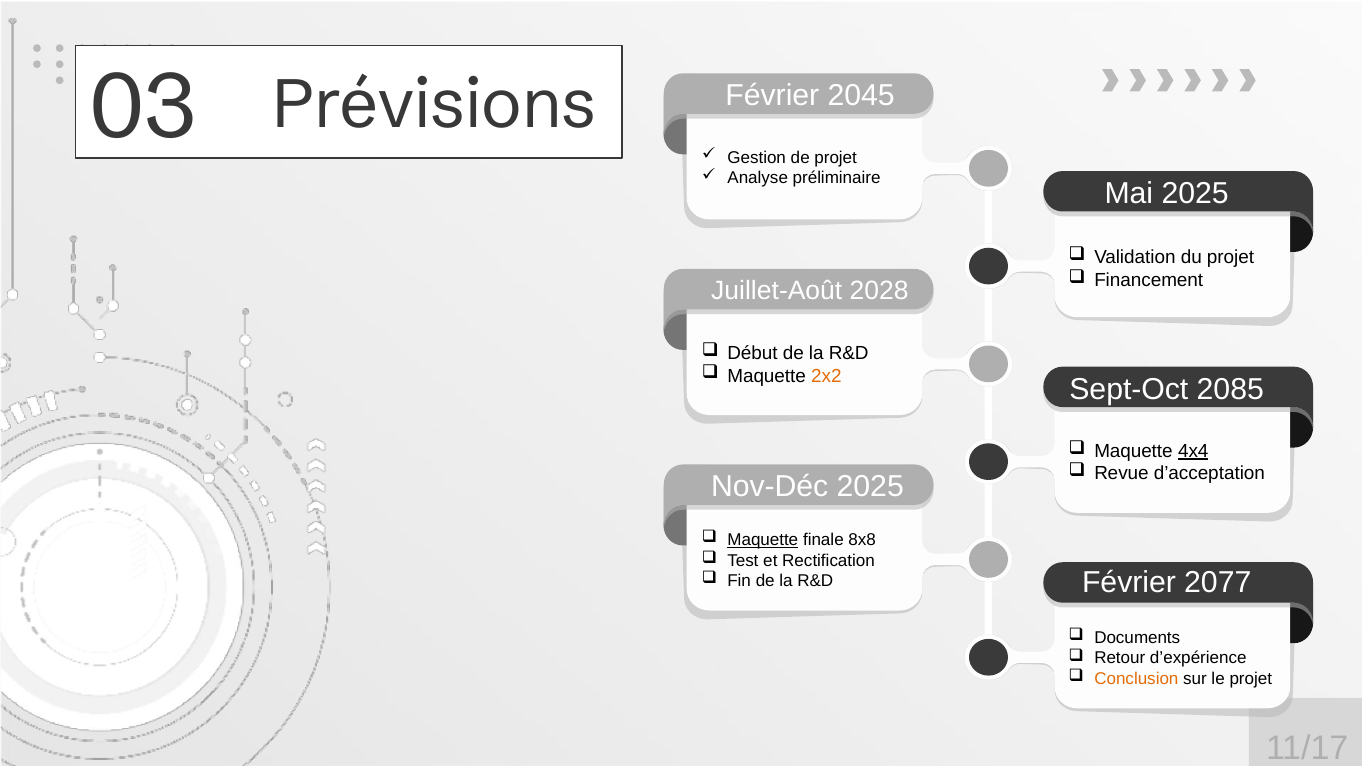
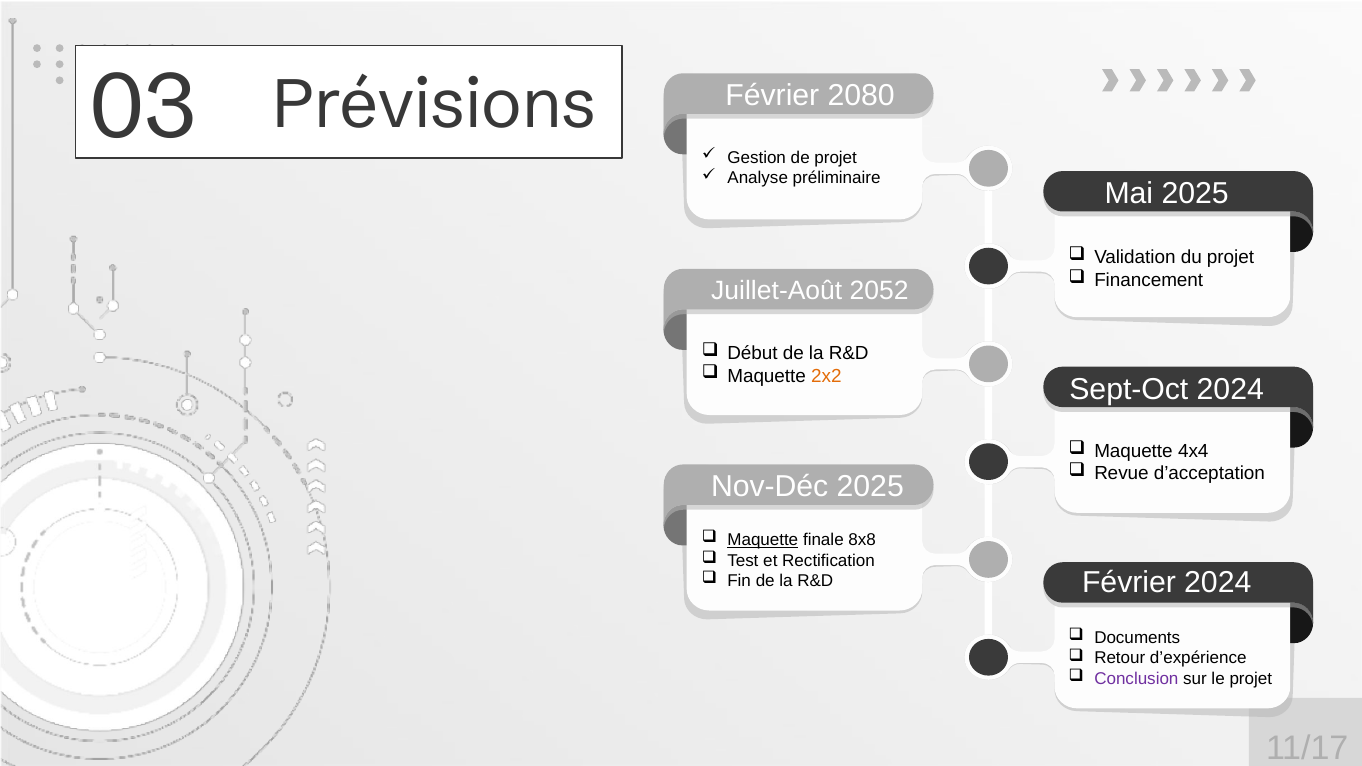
2045: 2045 -> 2080
2028: 2028 -> 2052
Sept-Oct 2085: 2085 -> 2024
4x4 underline: present -> none
Février 2077: 2077 -> 2024
Conclusion colour: orange -> purple
